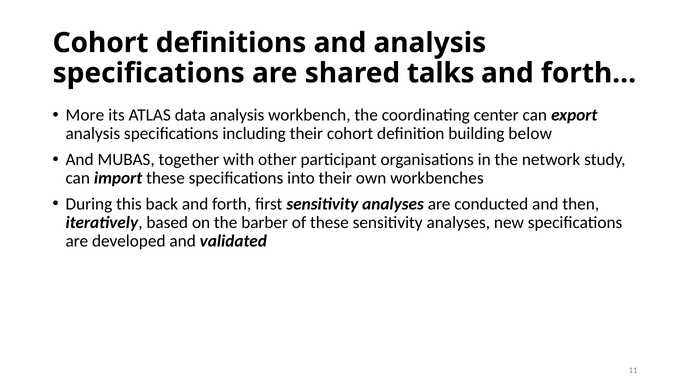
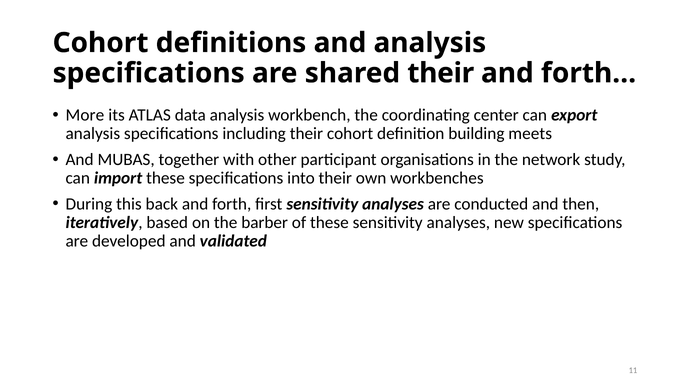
shared talks: talks -> their
below: below -> meets
